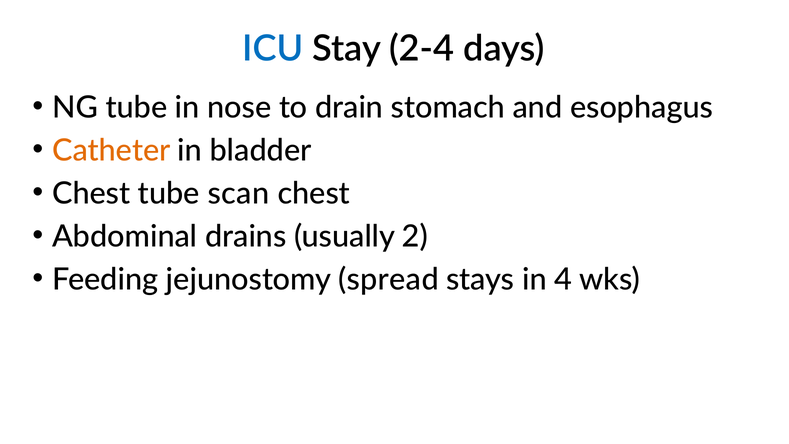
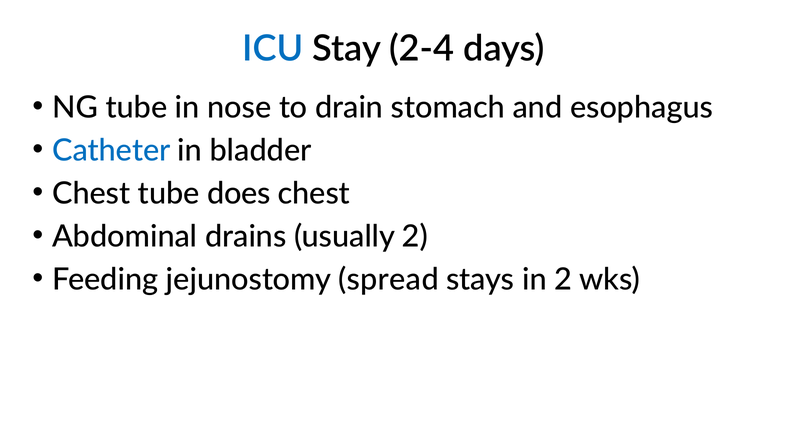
Catheter colour: orange -> blue
scan: scan -> does
in 4: 4 -> 2
